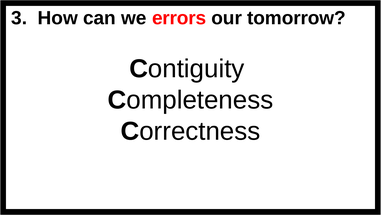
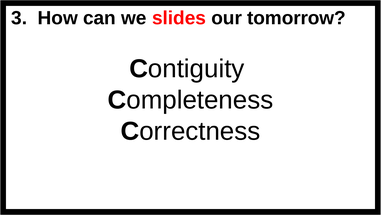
errors: errors -> slides
